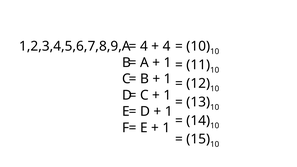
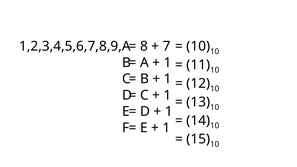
4 at (144, 46): 4 -> 8
4 at (167, 46): 4 -> 7
